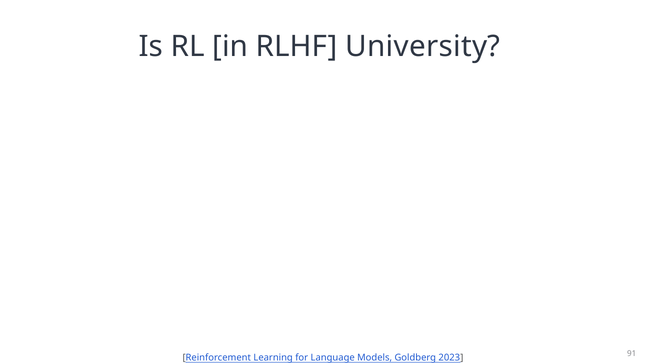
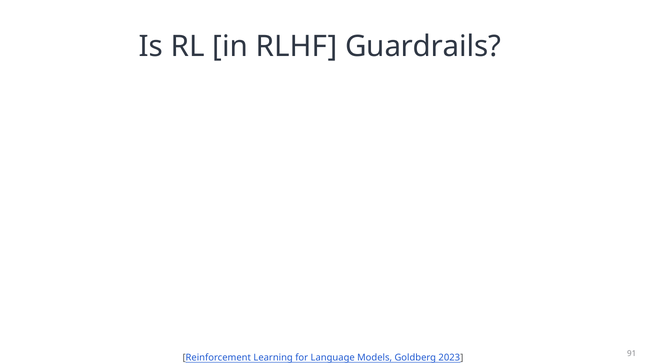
University: University -> Guardrails
